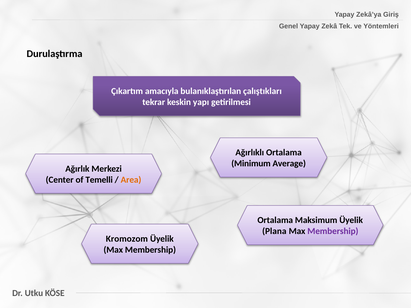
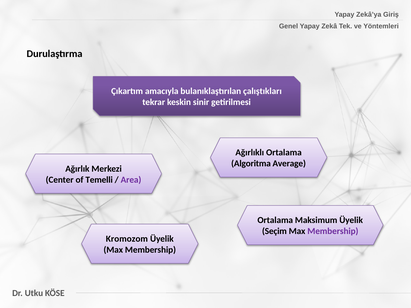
yapı: yapı -> sinir
Minimum: Minimum -> Algoritma
Area colour: orange -> purple
Plana: Plana -> Seçim
